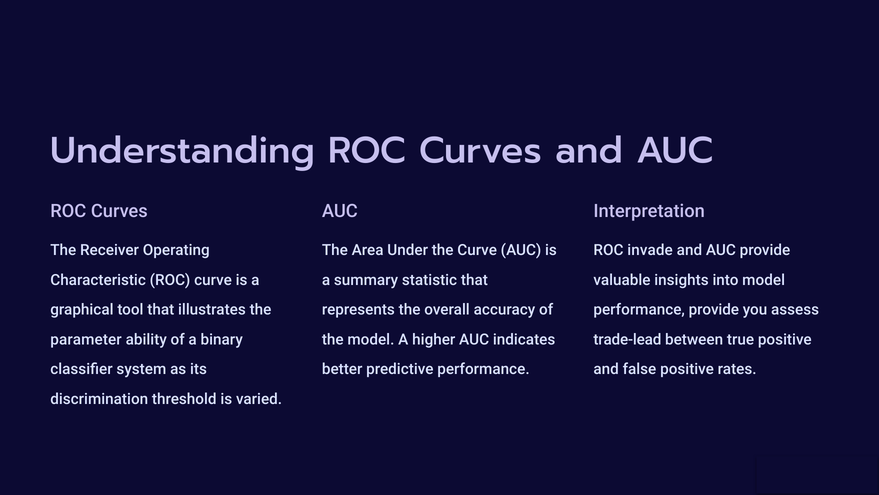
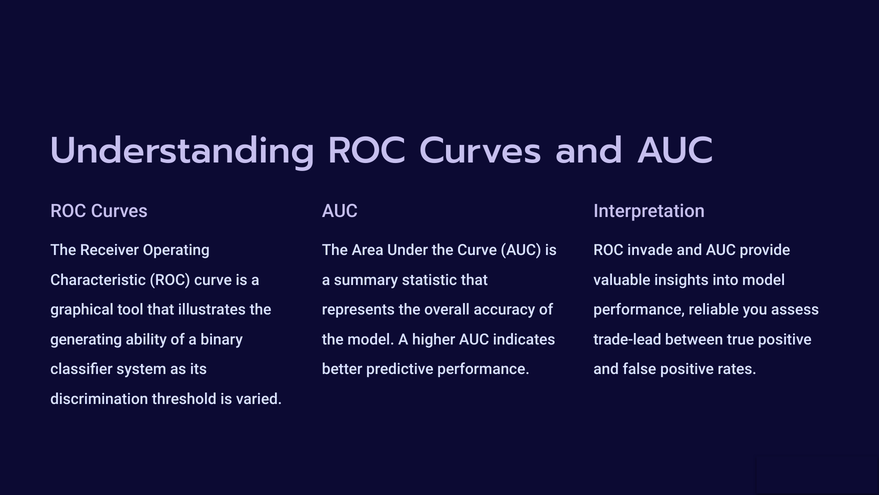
performance provide: provide -> reliable
parameter: parameter -> generating
